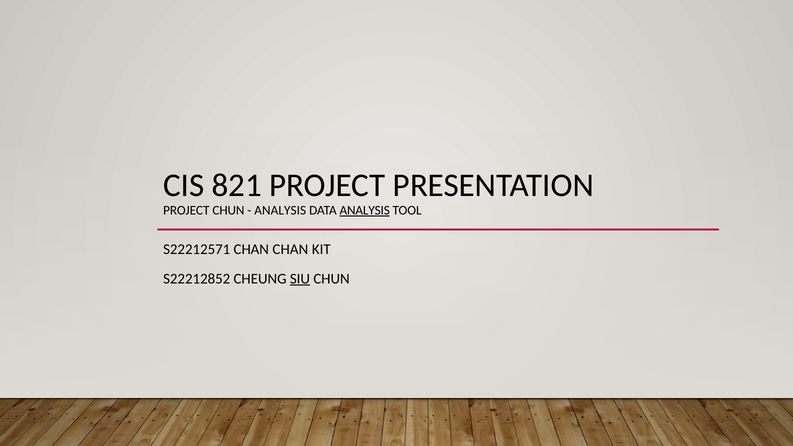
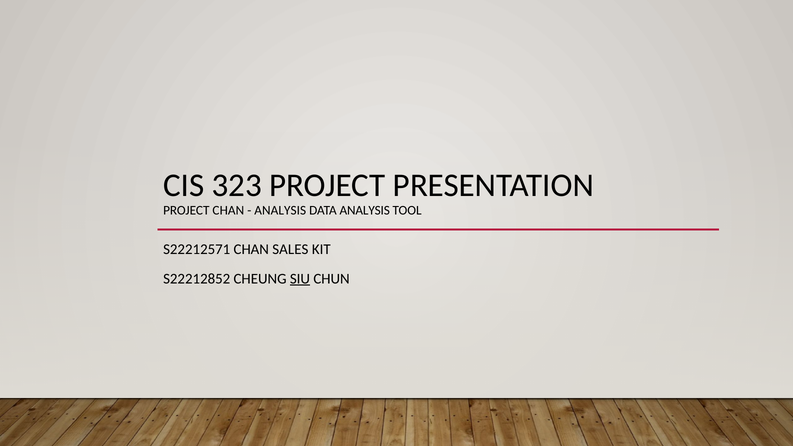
821: 821 -> 323
PROJECT CHUN: CHUN -> CHAN
ANALYSIS at (365, 210) underline: present -> none
CHAN CHAN: CHAN -> SALES
